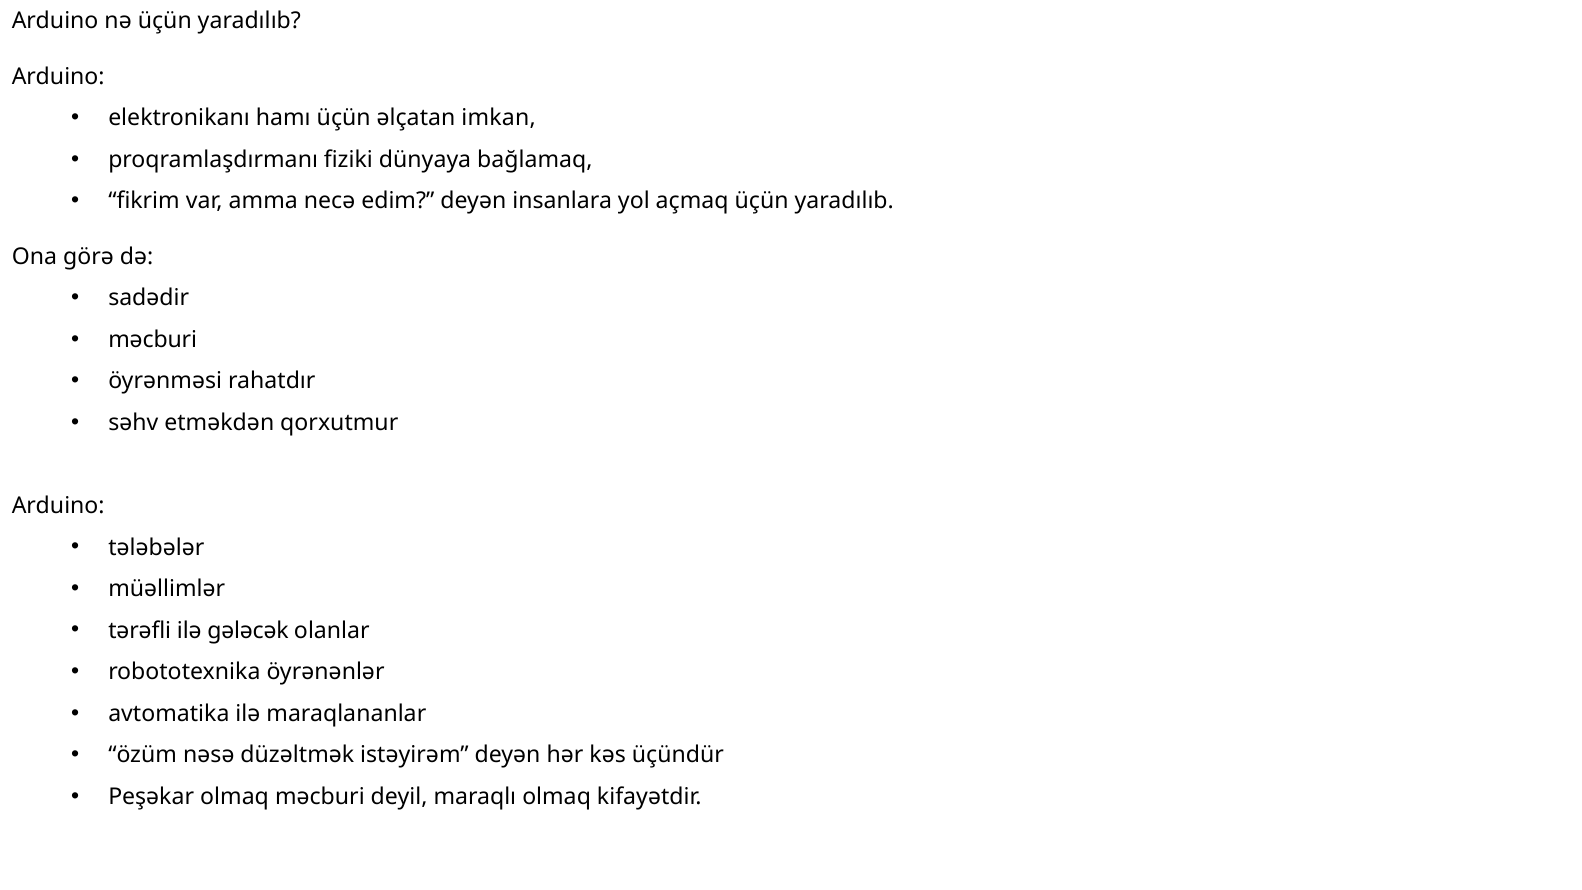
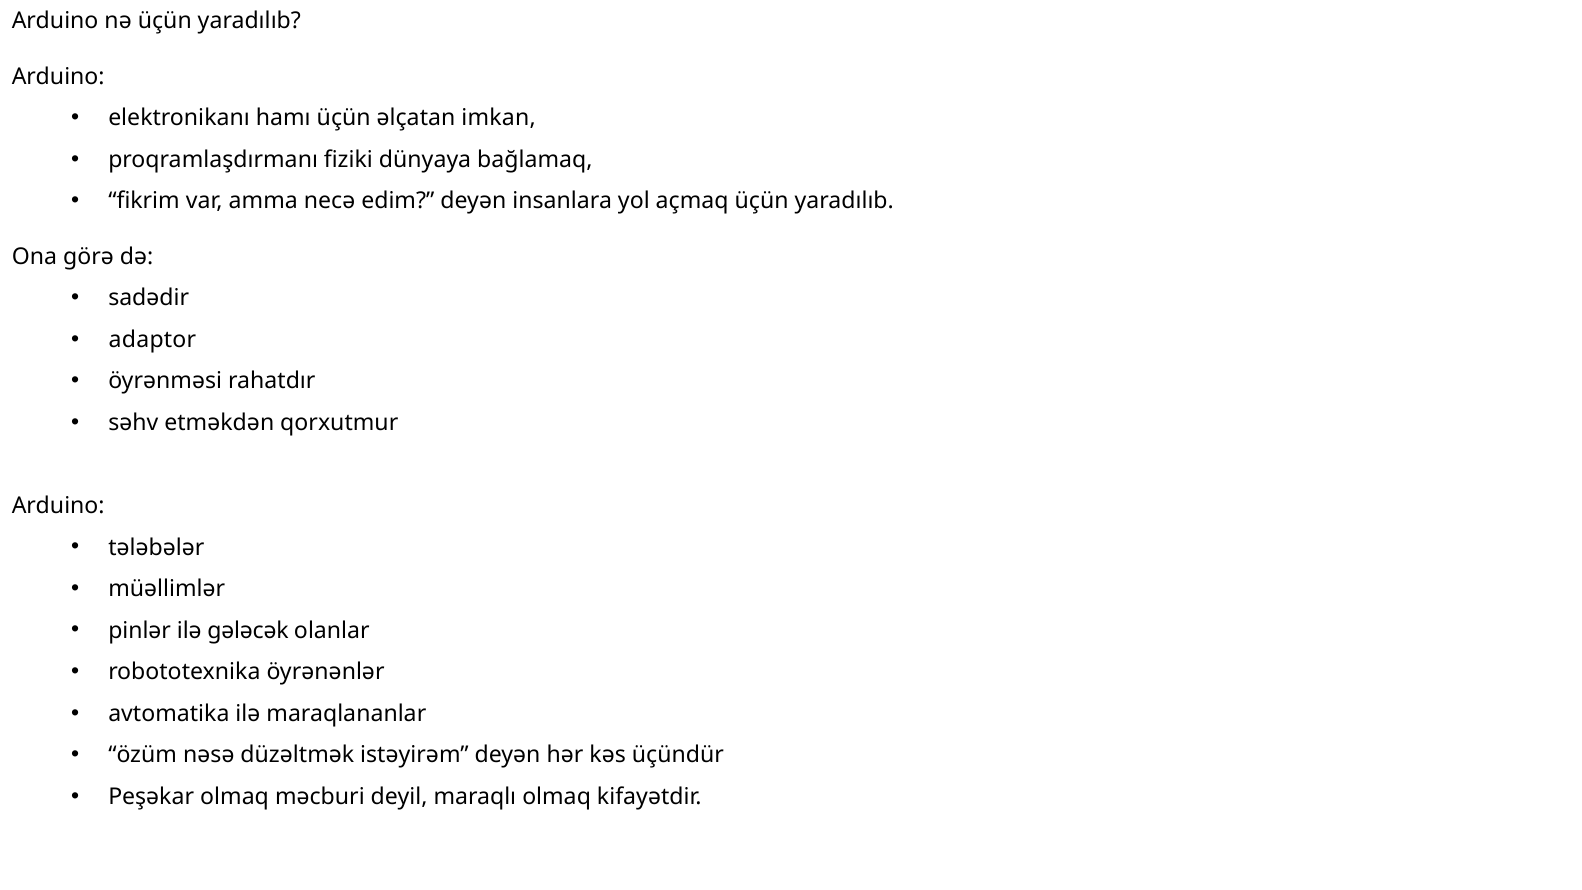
məcburi at (153, 340): məcburi -> adaptor
tərəfli: tərəfli -> pinlər
